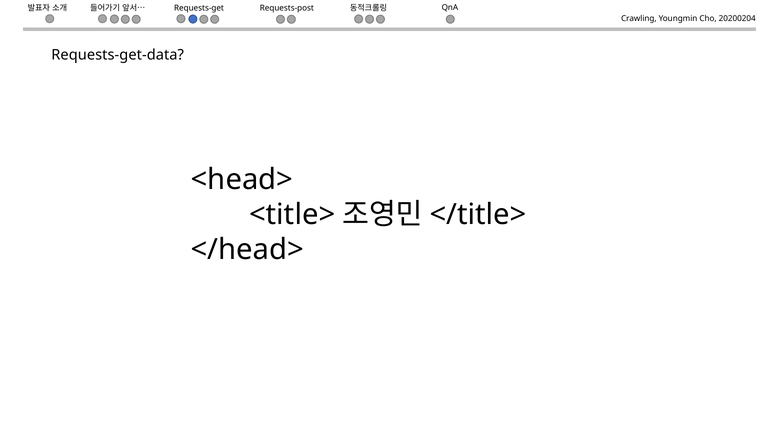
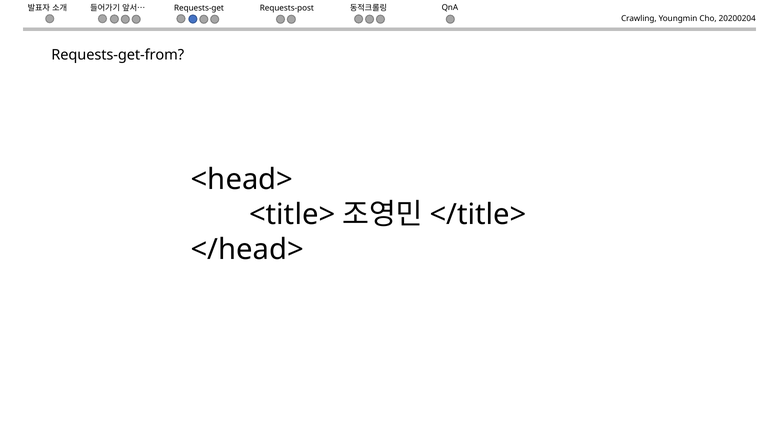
Requests-get-data: Requests-get-data -> Requests-get-from
